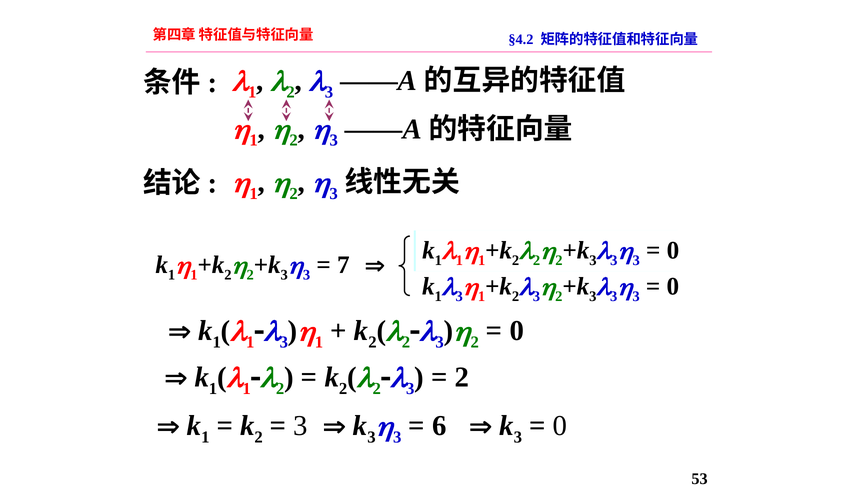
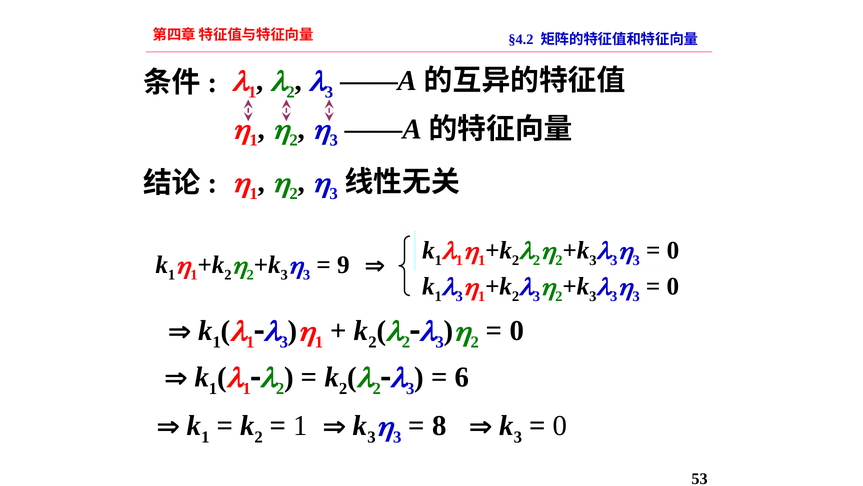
7: 7 -> 9
2 at (462, 377): 2 -> 6
3 at (301, 425): 3 -> 1
6: 6 -> 8
